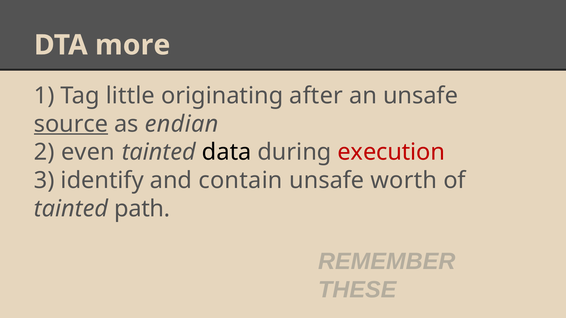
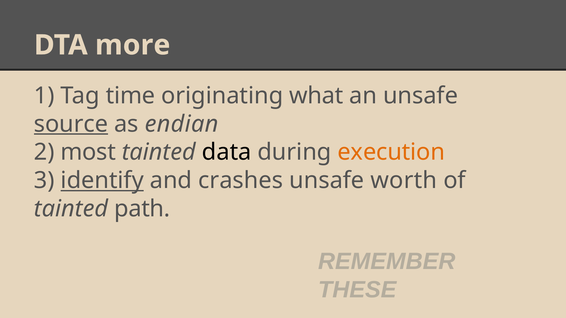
little: little -> time
after: after -> what
even: even -> most
execution colour: red -> orange
identify underline: none -> present
contain: contain -> crashes
